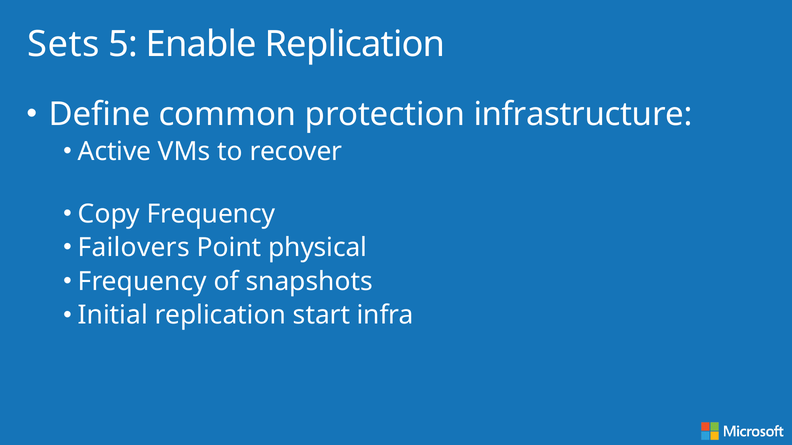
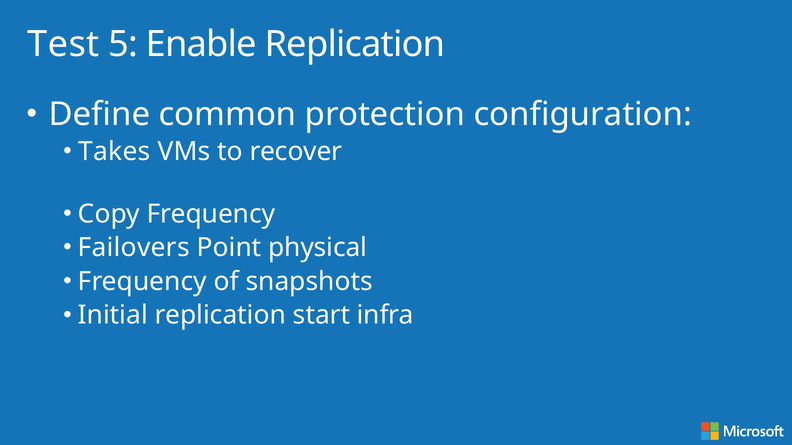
Sets: Sets -> Test
infrastructure: infrastructure -> configuration
Active: Active -> Takes
